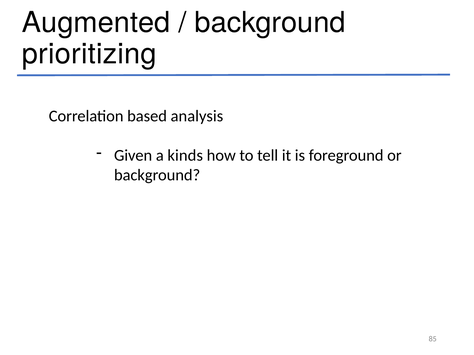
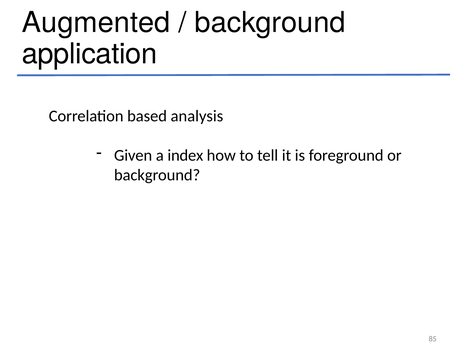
prioritizing: prioritizing -> application
kinds: kinds -> index
